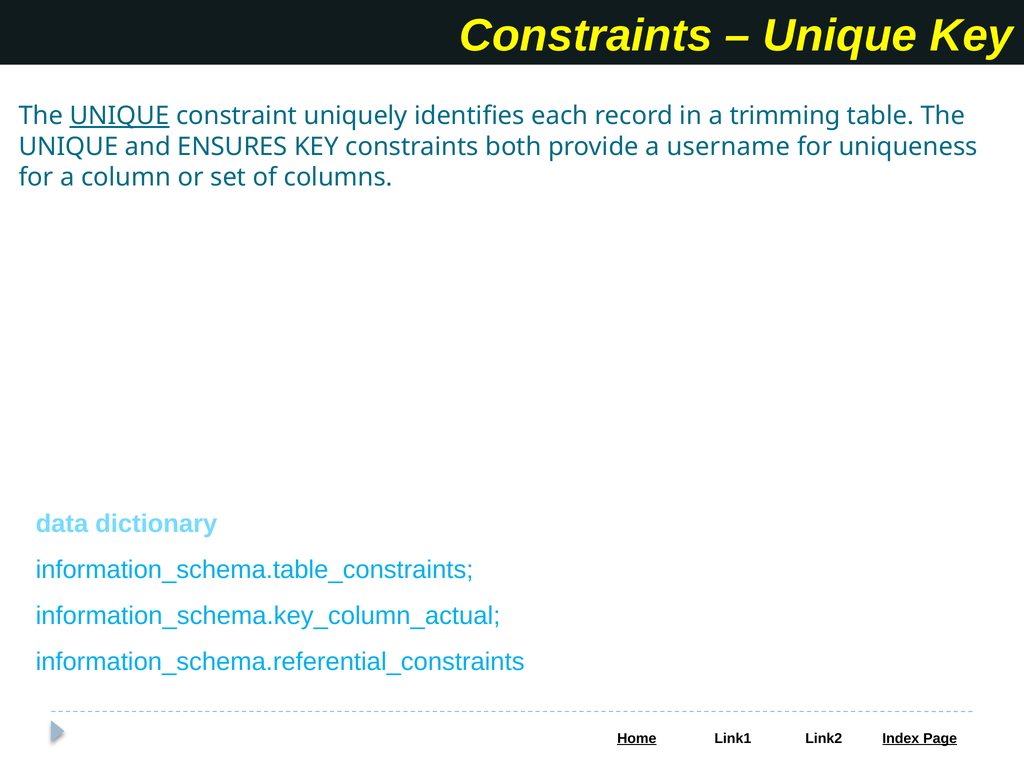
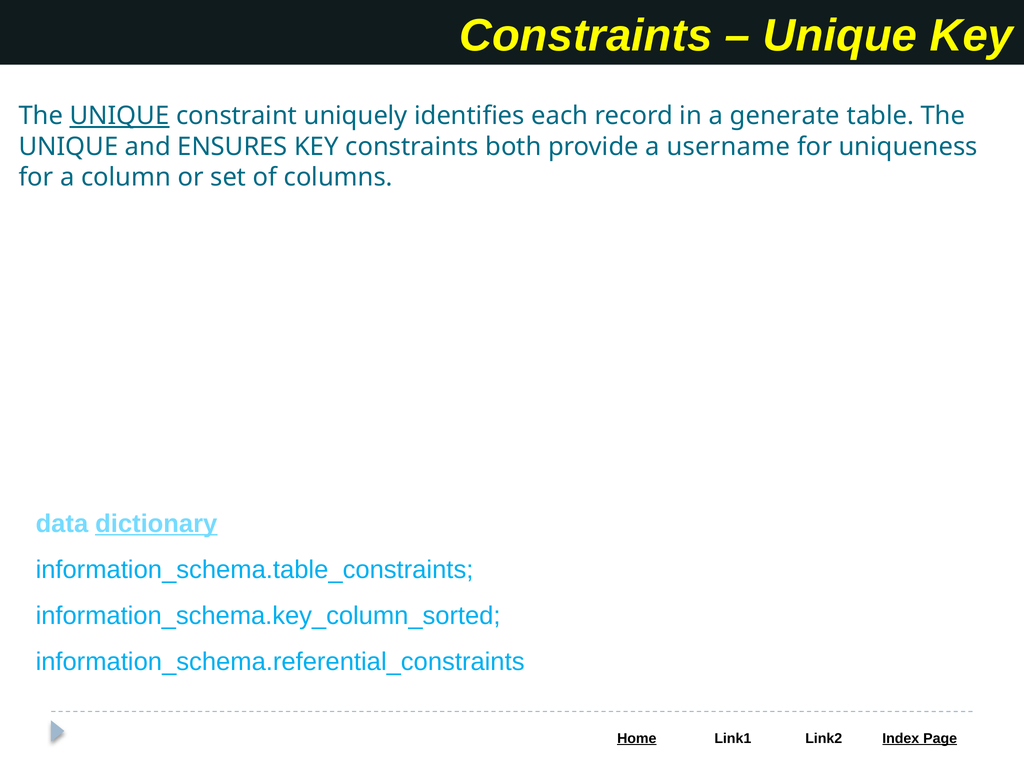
trimming: trimming -> generate
dictionary underline: none -> present
information_schema.key_column_actual: information_schema.key_column_actual -> information_schema.key_column_sorted
